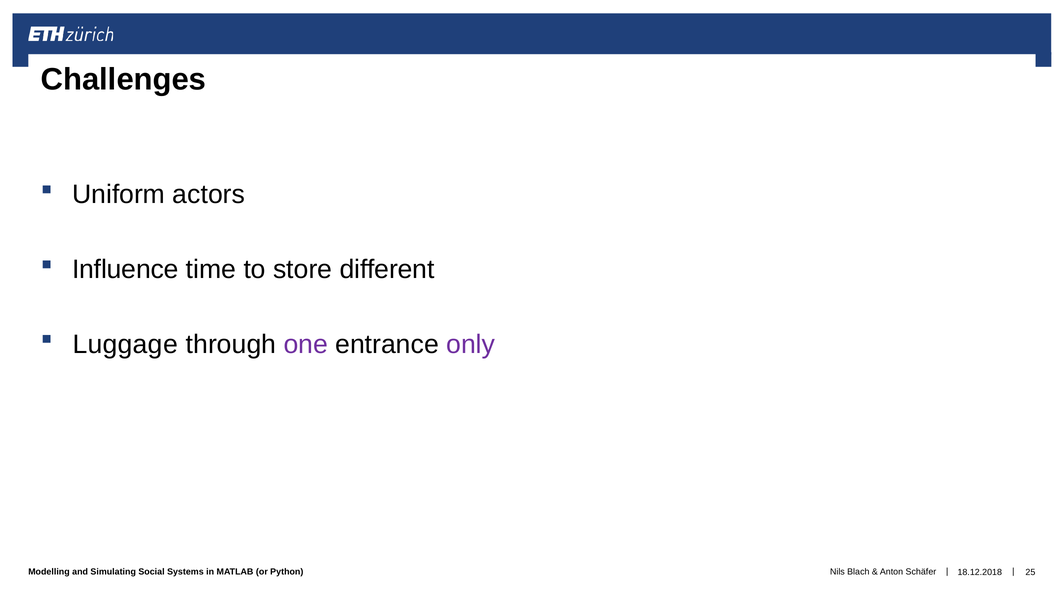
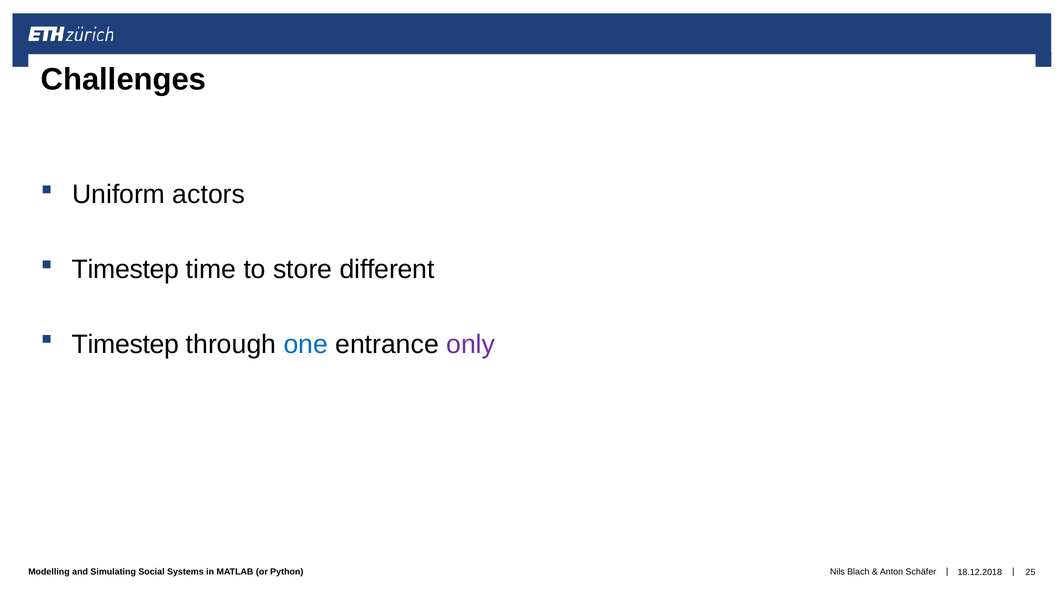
Influence at (125, 269): Influence -> Timestep
Luggage at (125, 344): Luggage -> Timestep
one colour: purple -> blue
